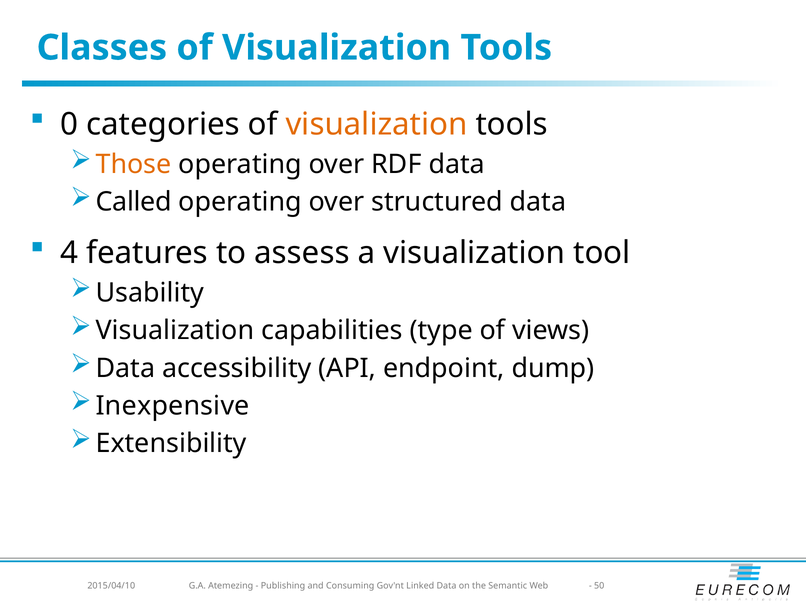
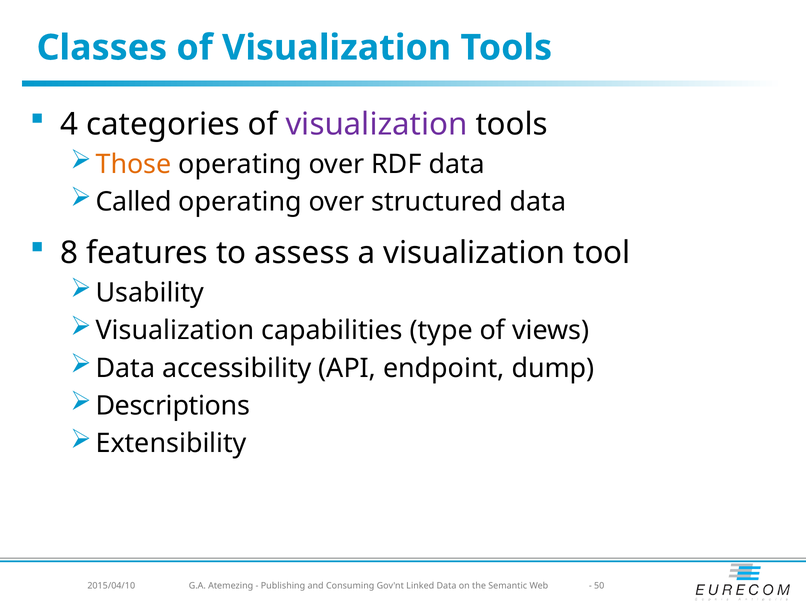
0: 0 -> 4
visualization at (377, 124) colour: orange -> purple
4: 4 -> 8
Inexpensive: Inexpensive -> Descriptions
